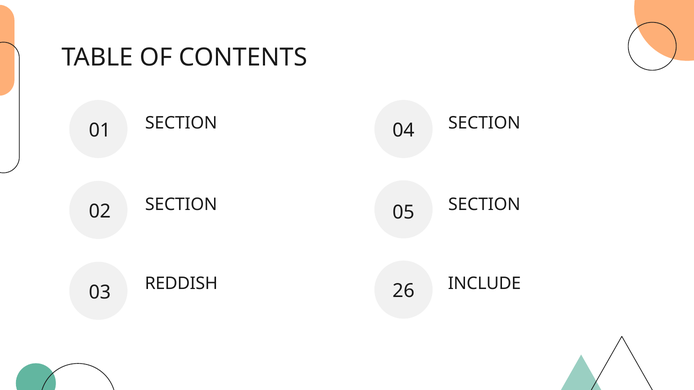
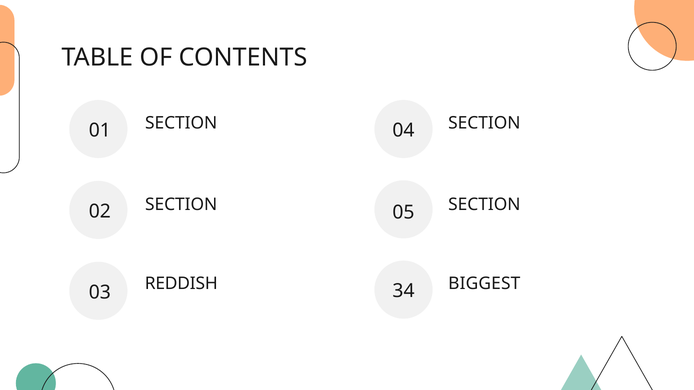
INCLUDE: INCLUDE -> BIGGEST
26: 26 -> 34
